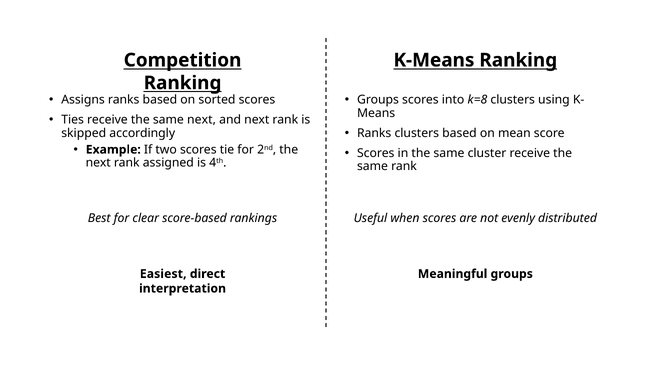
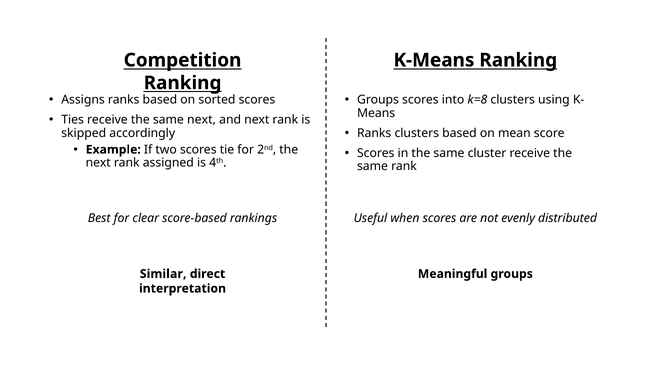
Easiest: Easiest -> Similar
